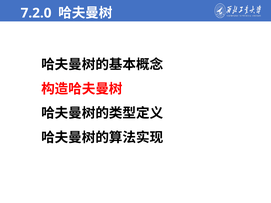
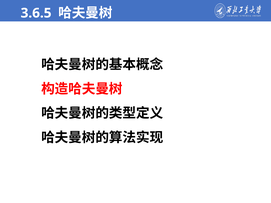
7.2.0: 7.2.0 -> 3.6.5
